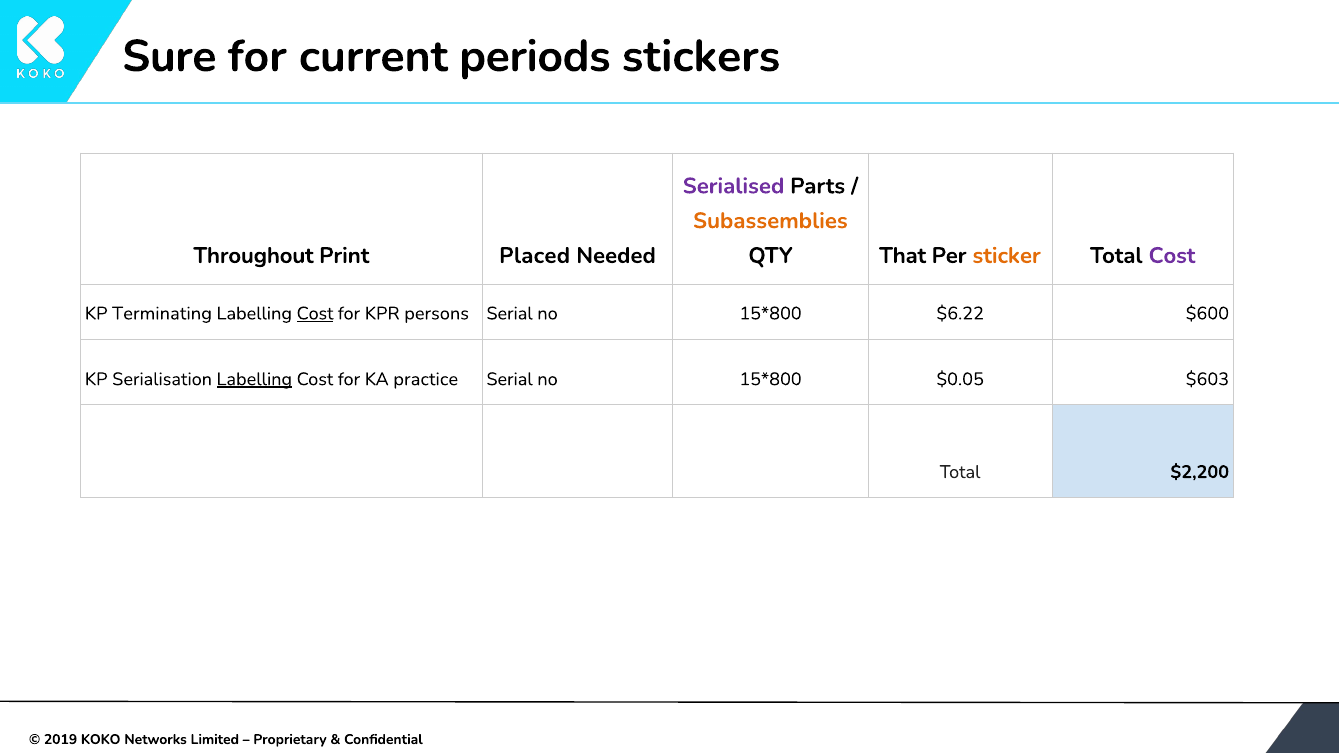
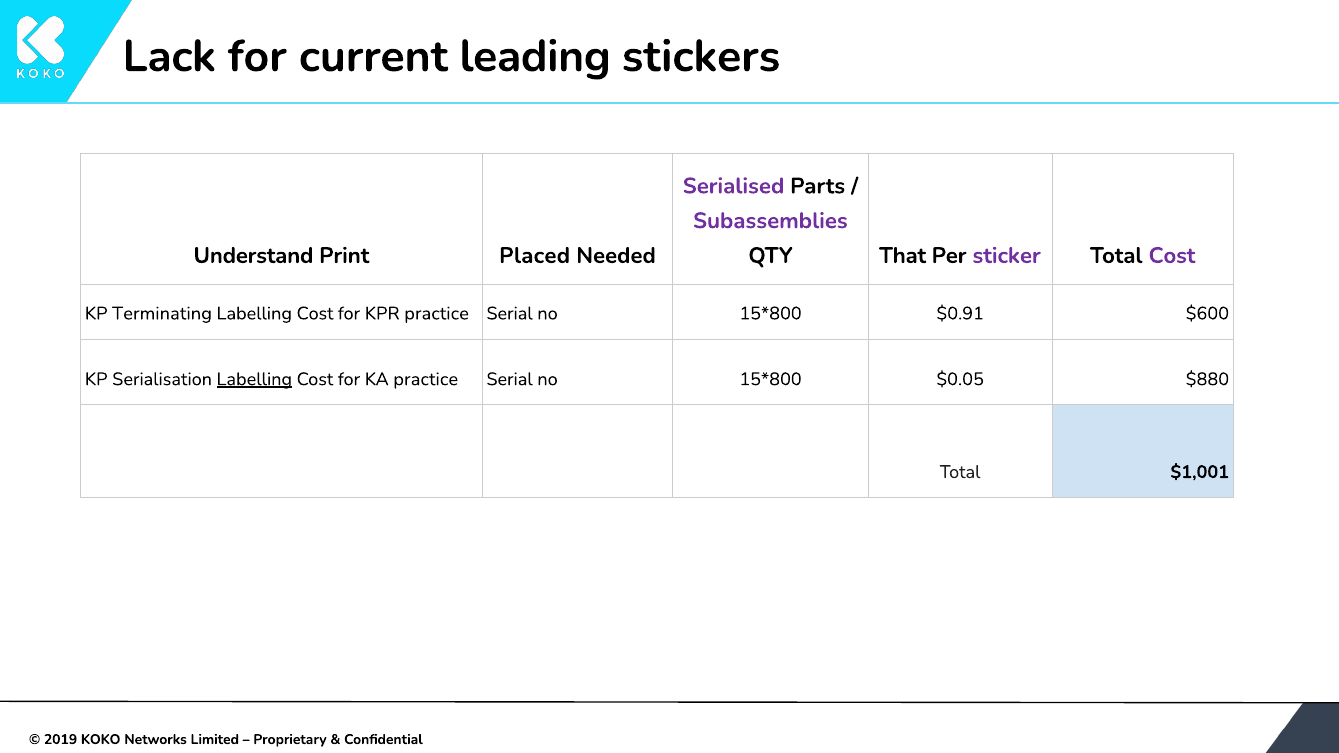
Sure: Sure -> Lack
periods: periods -> leading
Subassemblies colour: orange -> purple
Throughout: Throughout -> Understand
sticker colour: orange -> purple
Cost at (315, 314) underline: present -> none
KPR persons: persons -> practice
$6.22: $6.22 -> $0.91
$603: $603 -> $880
$2,200: $2,200 -> $1,001
